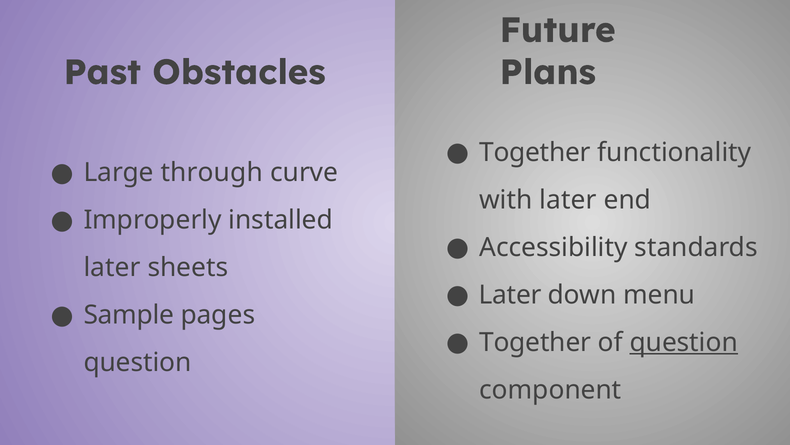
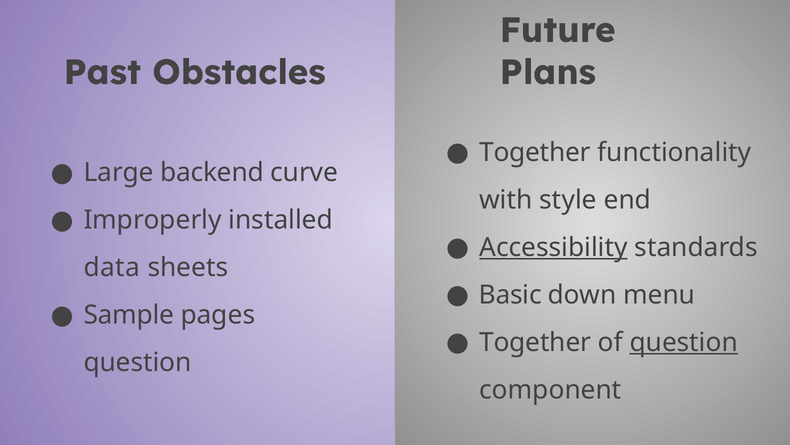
through: through -> backend
with later: later -> style
Accessibility underline: none -> present
later at (112, 267): later -> data
Later at (510, 295): Later -> Basic
